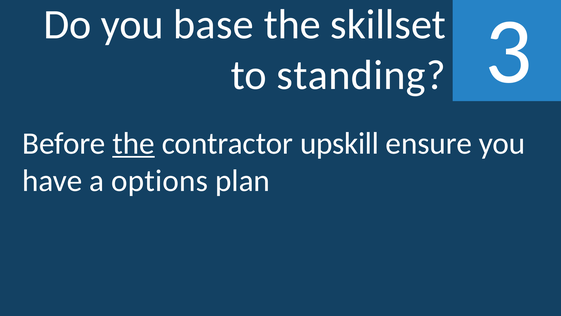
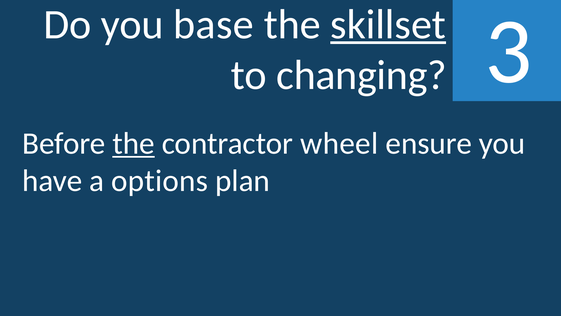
skillset underline: none -> present
standing: standing -> changing
upskill: upskill -> wheel
